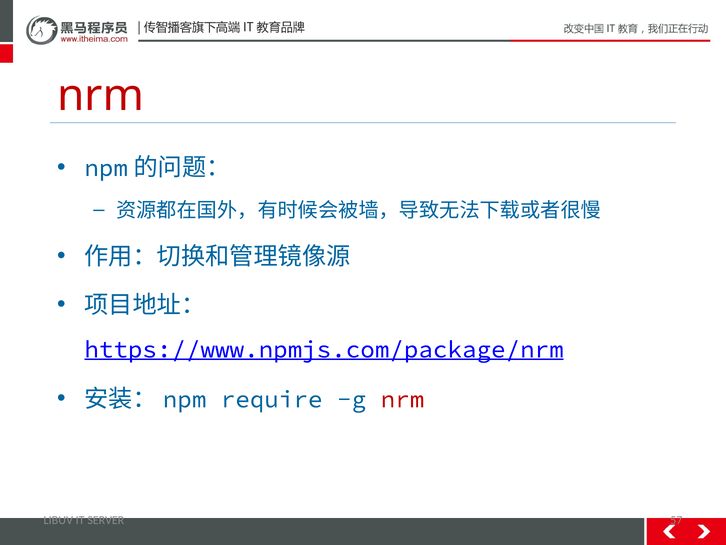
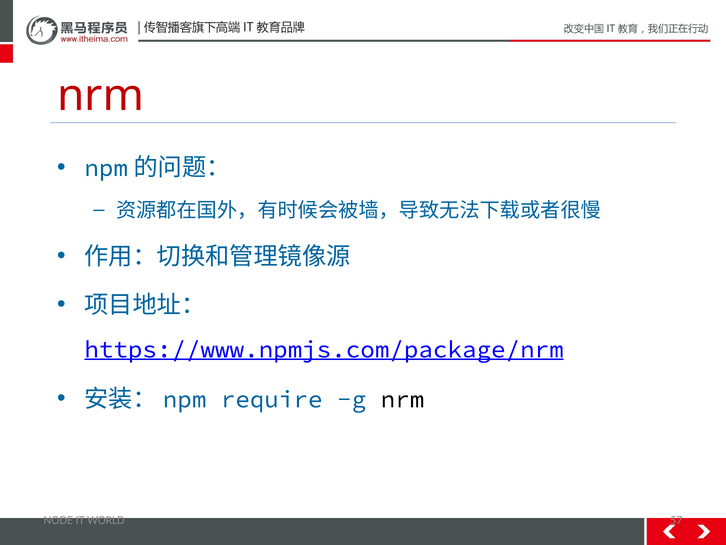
nrm at (402, 399) colour: red -> black
LIBUV: LIBUV -> NODE
SERVER: SERVER -> WORLD
